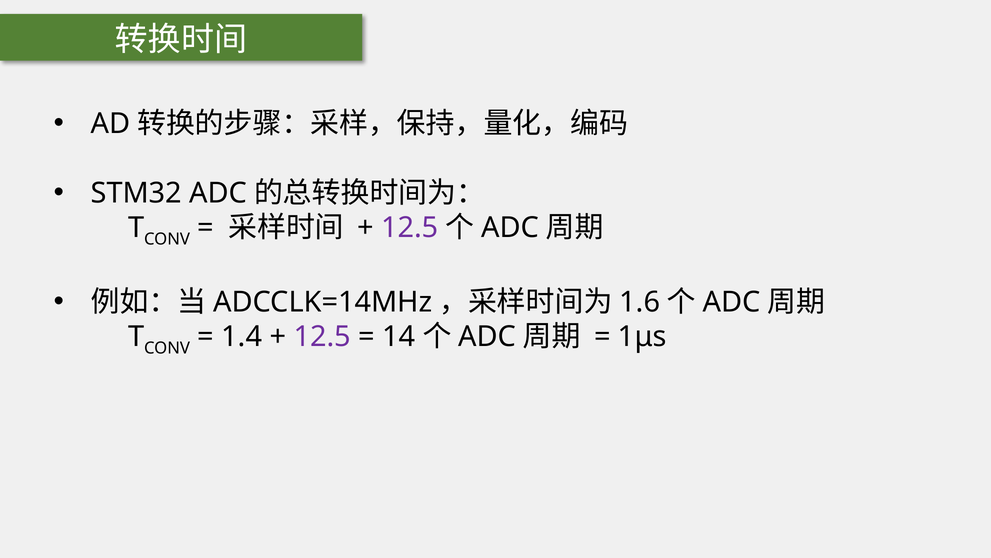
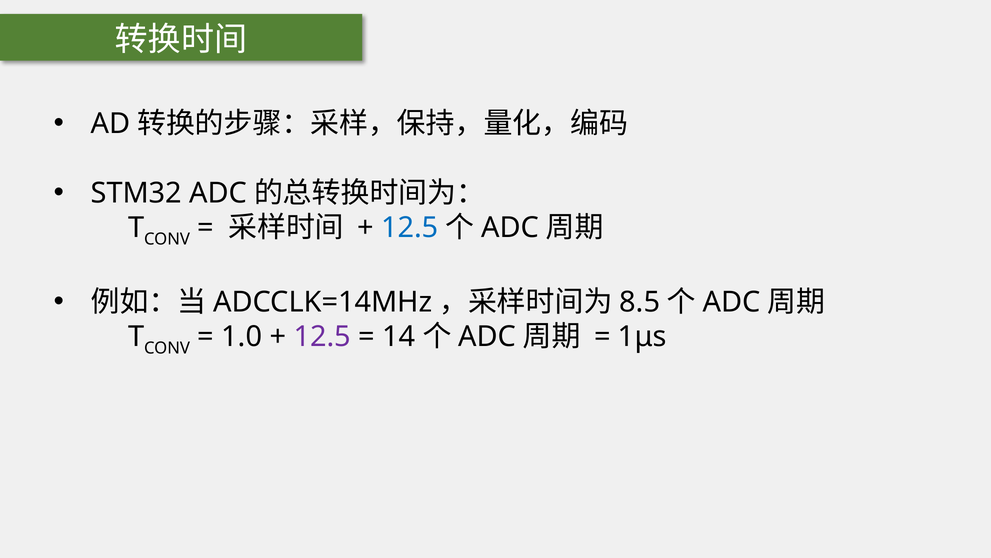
12.5 at (410, 228) colour: purple -> blue
1.6: 1.6 -> 8.5
1.4: 1.4 -> 1.0
